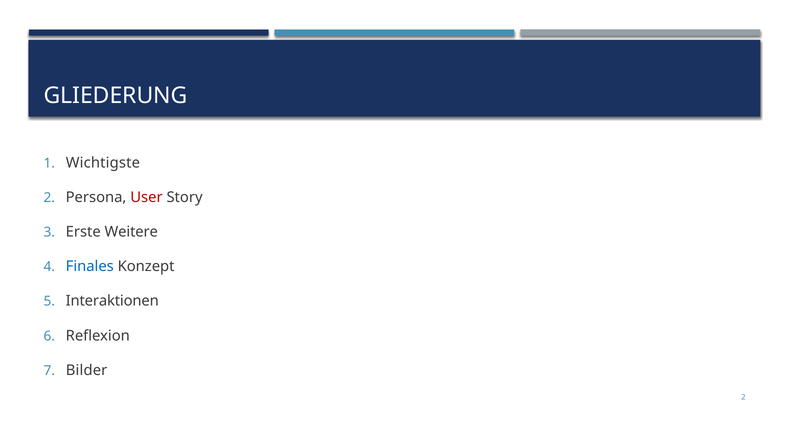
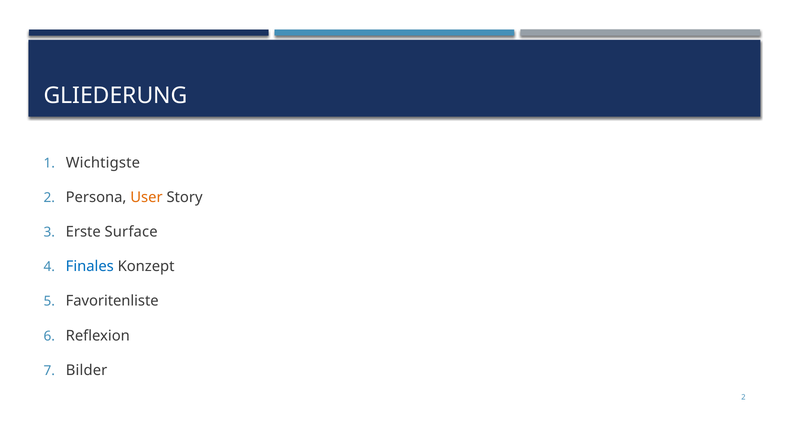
User colour: red -> orange
Weitere: Weitere -> Surface
Interaktionen: Interaktionen -> Favoritenliste
